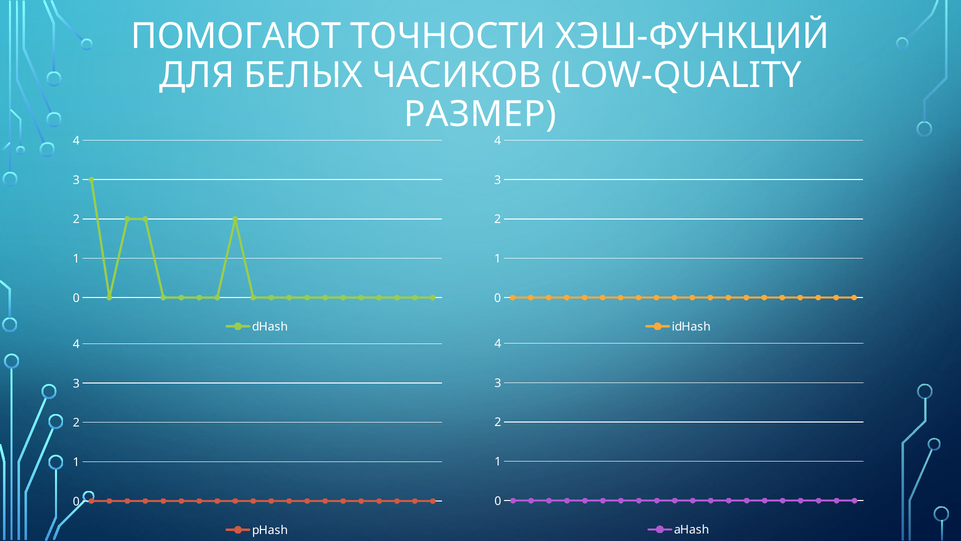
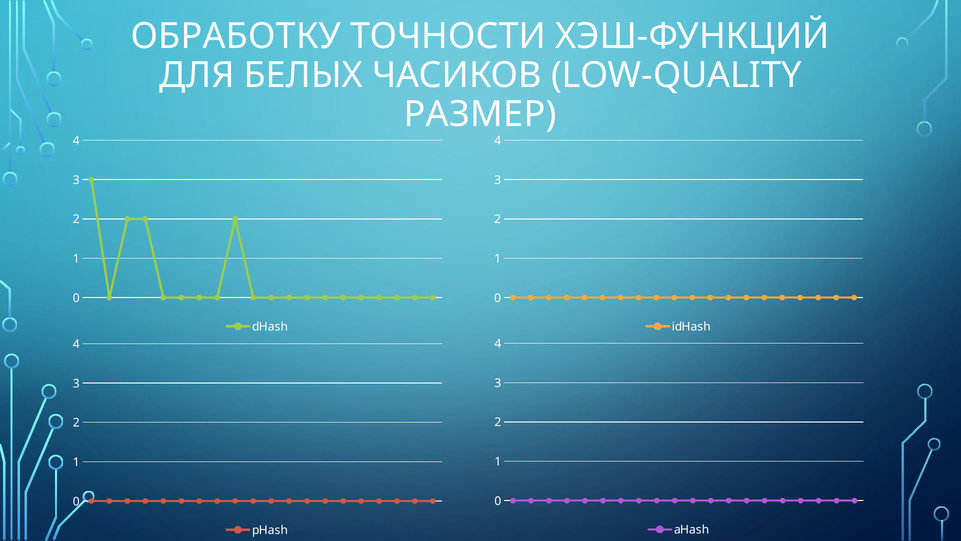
ПОМОГАЮТ: ПОМОГАЮТ -> ОБРАБОТКУ
